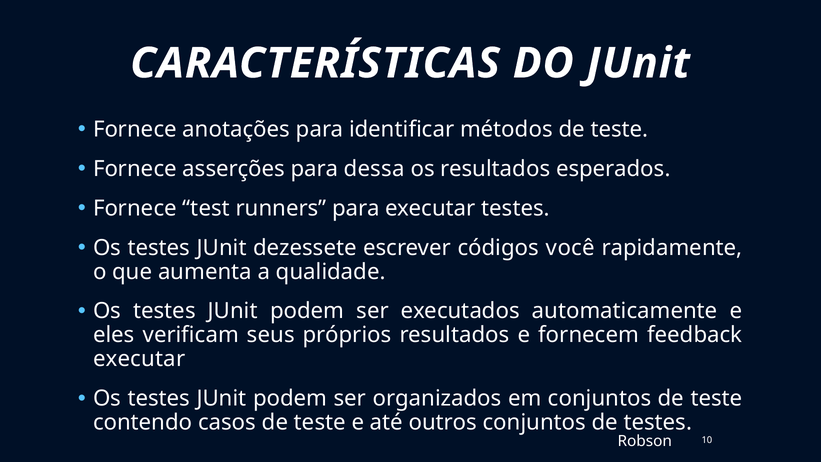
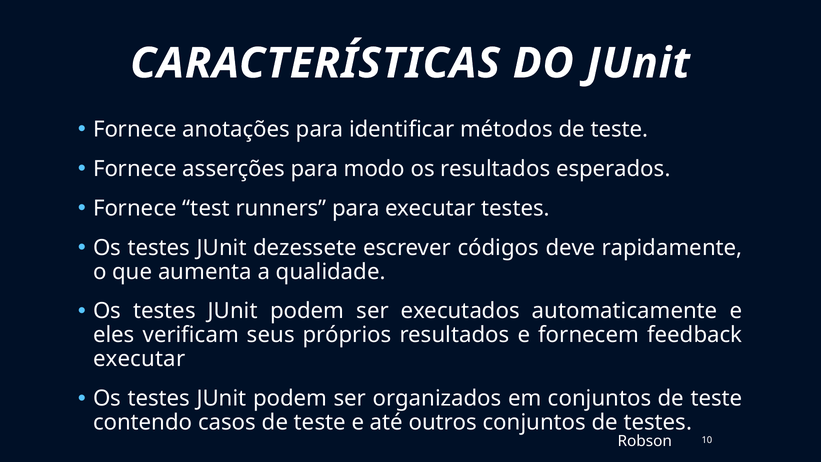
dessa: dessa -> modo
você: você -> deve
